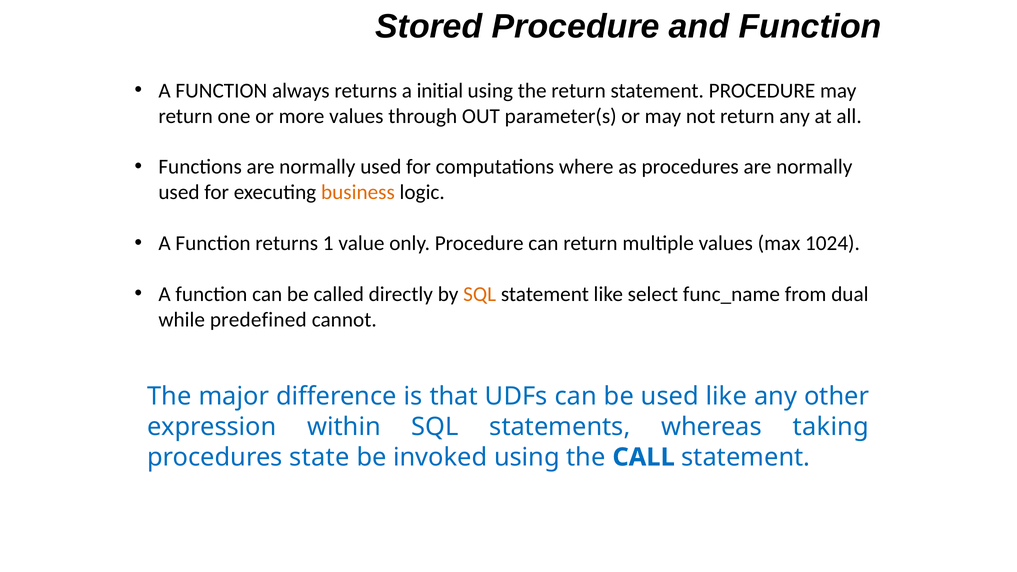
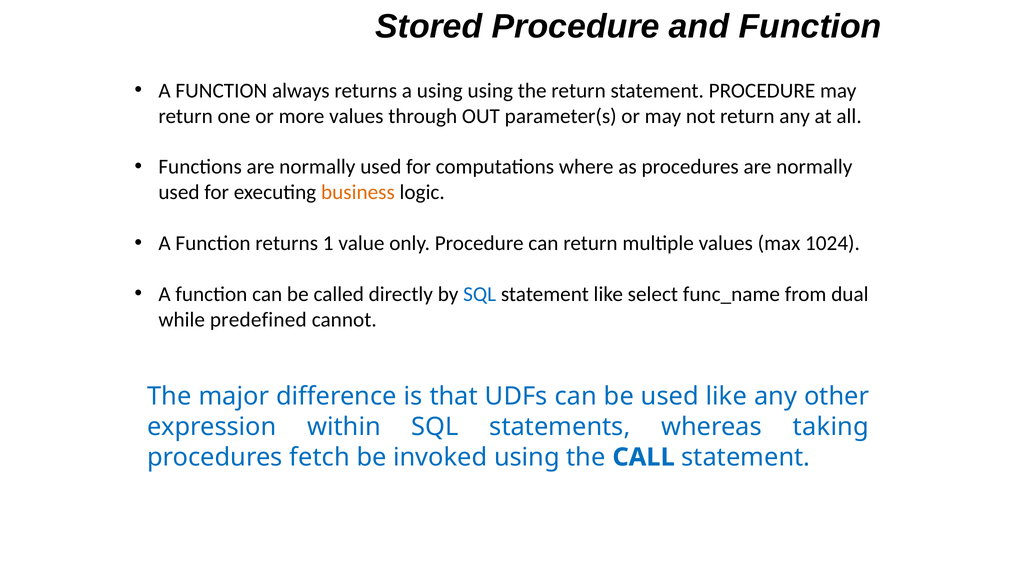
a initial: initial -> using
SQL at (480, 294) colour: orange -> blue
state: state -> fetch
